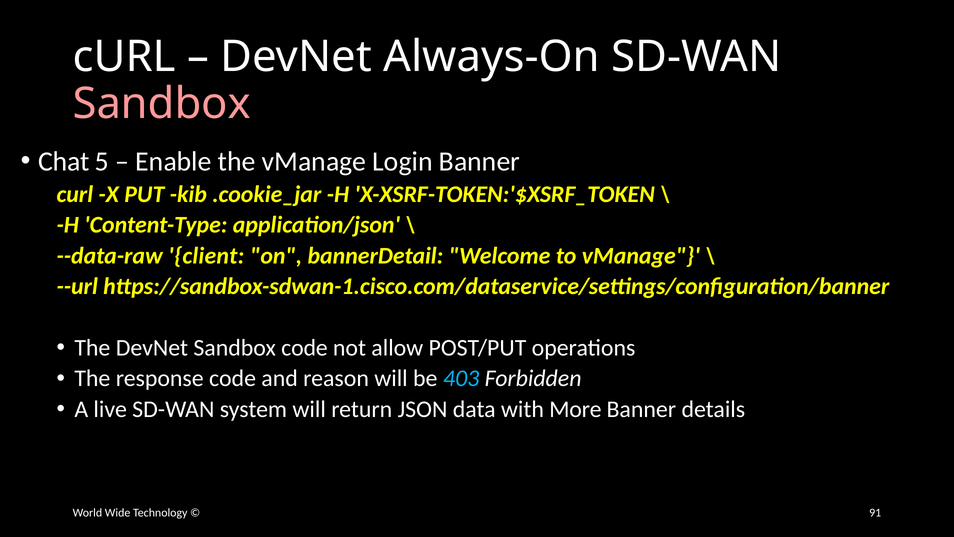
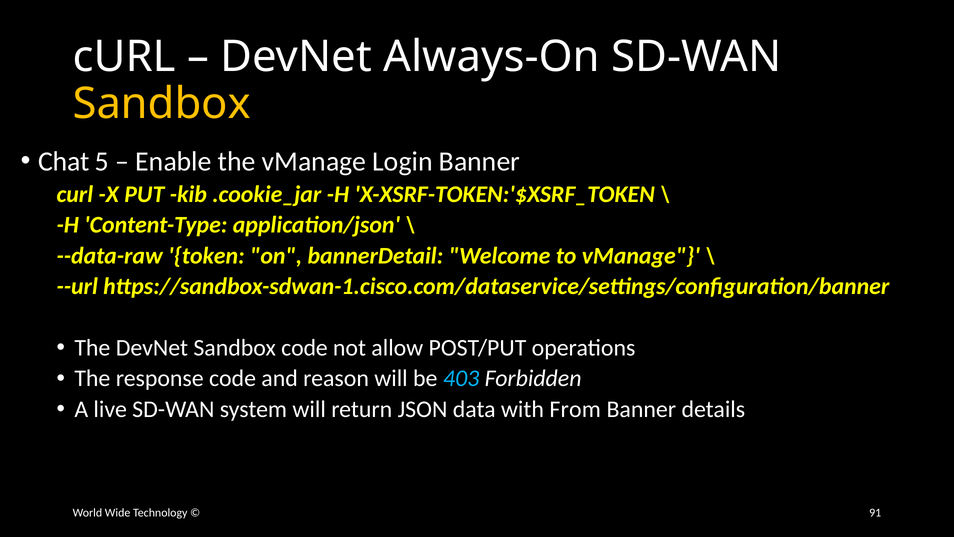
Sandbox at (162, 104) colour: pink -> yellow
client: client -> token
More: More -> From
